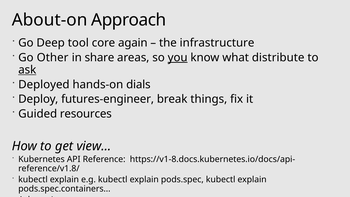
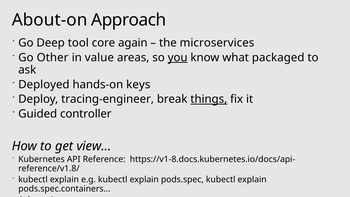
infrastructure: infrastructure -> microservices
share: share -> value
distribute: distribute -> packaged
ask at (27, 70) underline: present -> none
dials: dials -> keys
futures-engineer: futures-engineer -> tracing-engineer
things underline: none -> present
resources: resources -> controller
